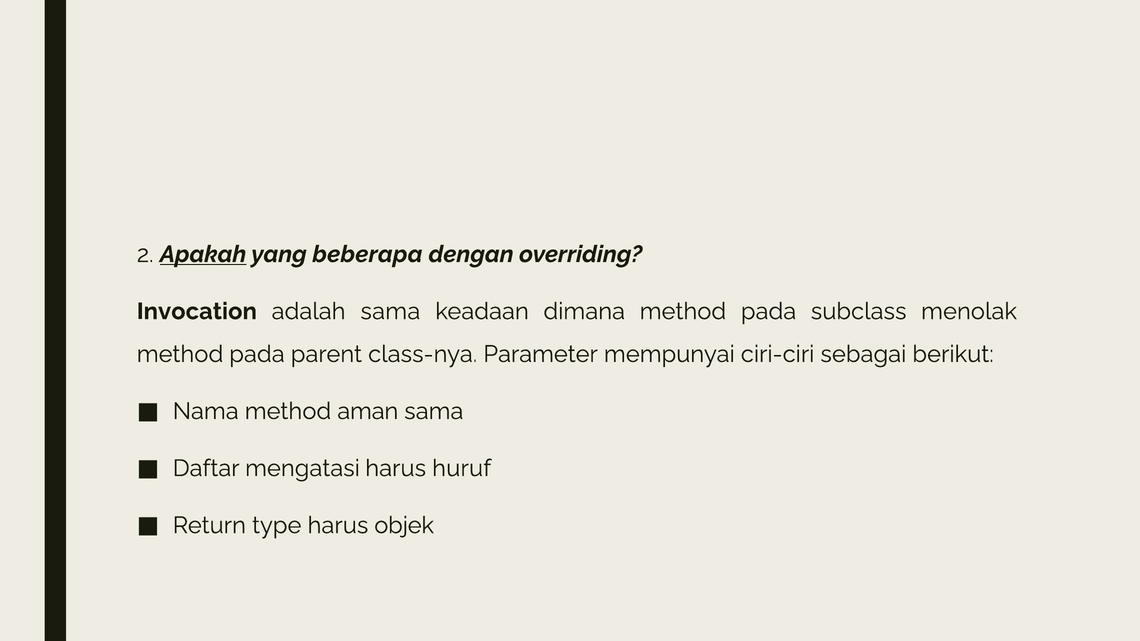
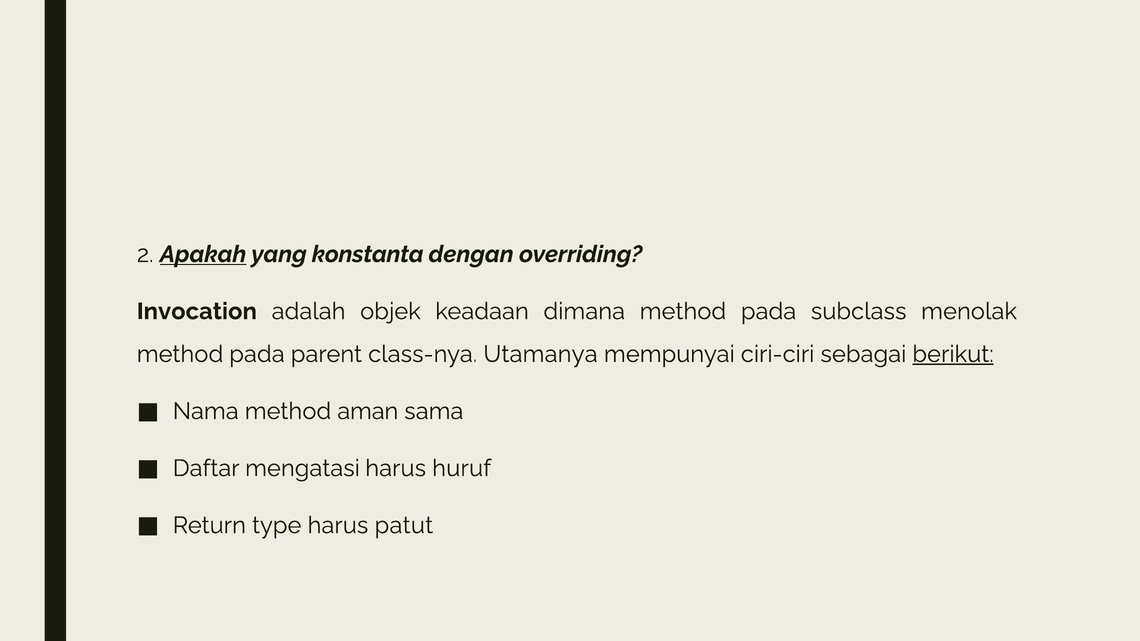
beberapa: beberapa -> konstanta
adalah sama: sama -> objek
Parameter: Parameter -> Utamanya
berikut underline: none -> present
objek: objek -> patut
